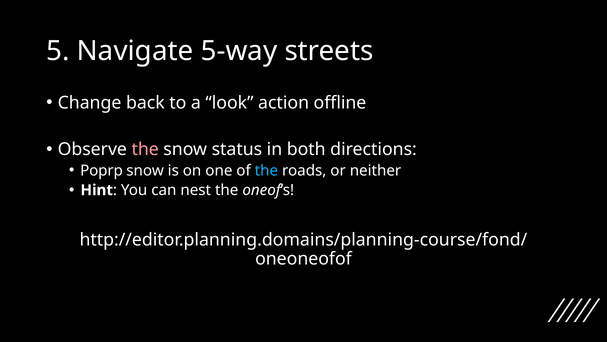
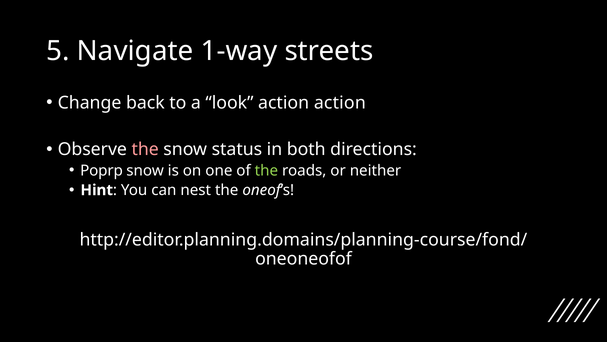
5-way: 5-way -> 1-way
action offline: offline -> action
the at (266, 170) colour: light blue -> light green
